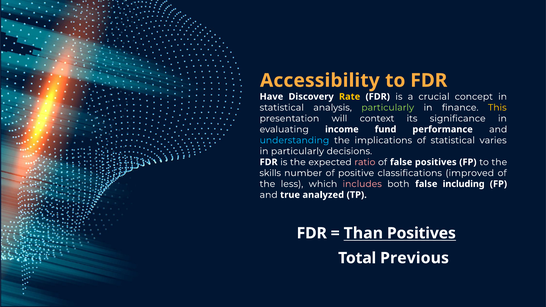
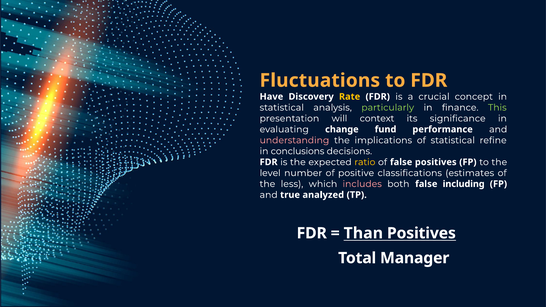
Accessibility: Accessibility -> Fluctuations
This colour: yellow -> light green
income: income -> change
understanding colour: light blue -> pink
varies: varies -> refine
in particularly: particularly -> conclusions
ratio colour: pink -> yellow
skills: skills -> level
improved: improved -> estimates
Previous: Previous -> Manager
